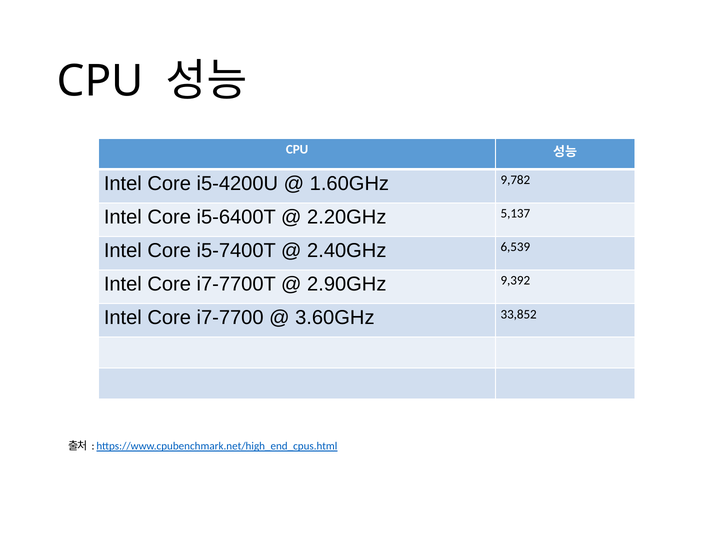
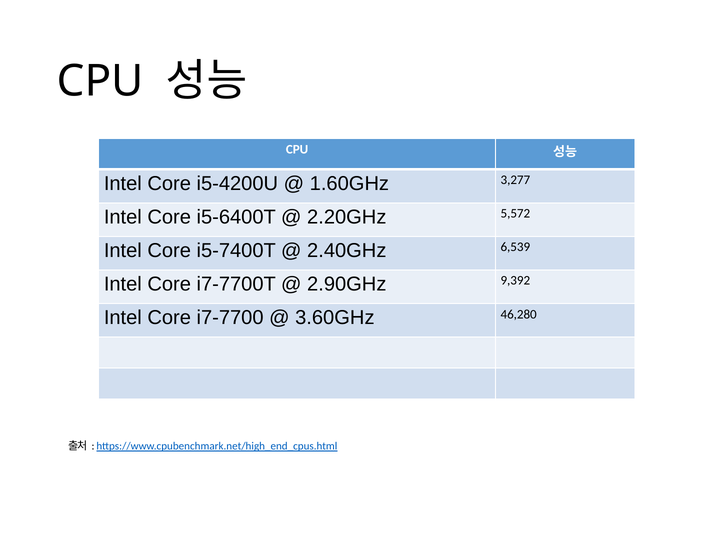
9,782: 9,782 -> 3,277
5,137: 5,137 -> 5,572
33,852: 33,852 -> 46,280
